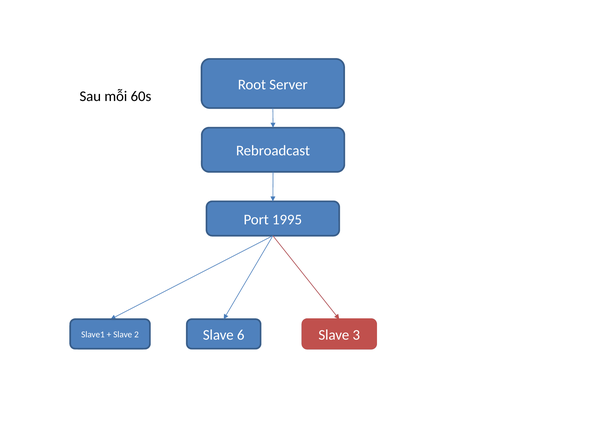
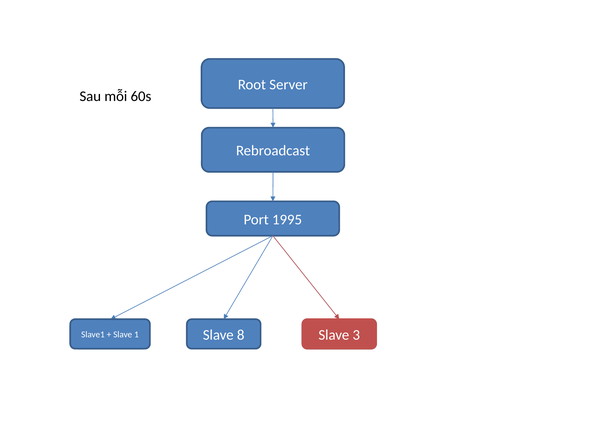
6: 6 -> 8
2 at (136, 335): 2 -> 1
